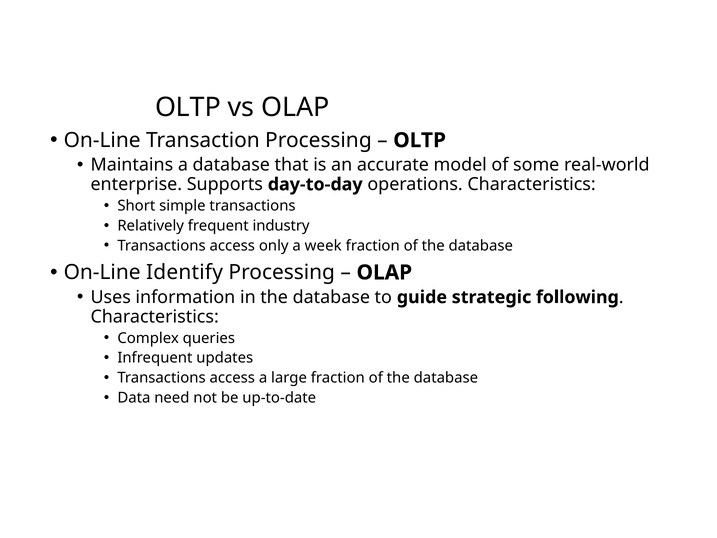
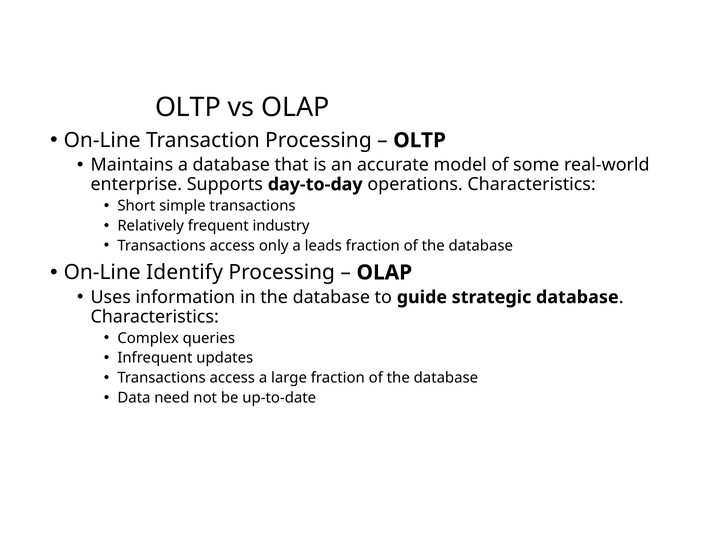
week: week -> leads
strategic following: following -> database
